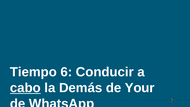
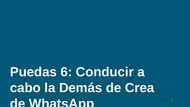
Tiempo: Tiempo -> Puedas
cabo underline: present -> none
Your: Your -> Crea
